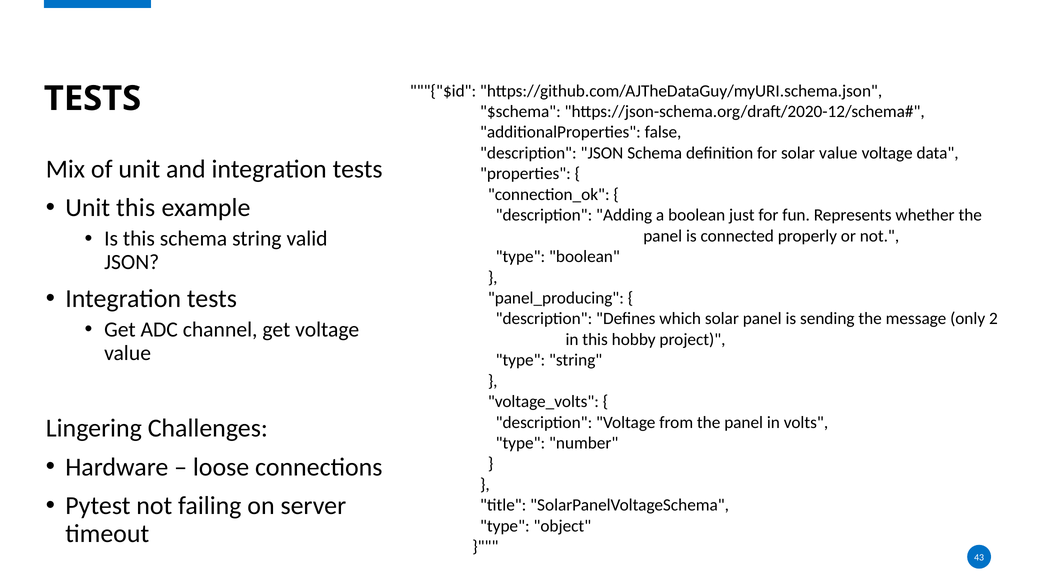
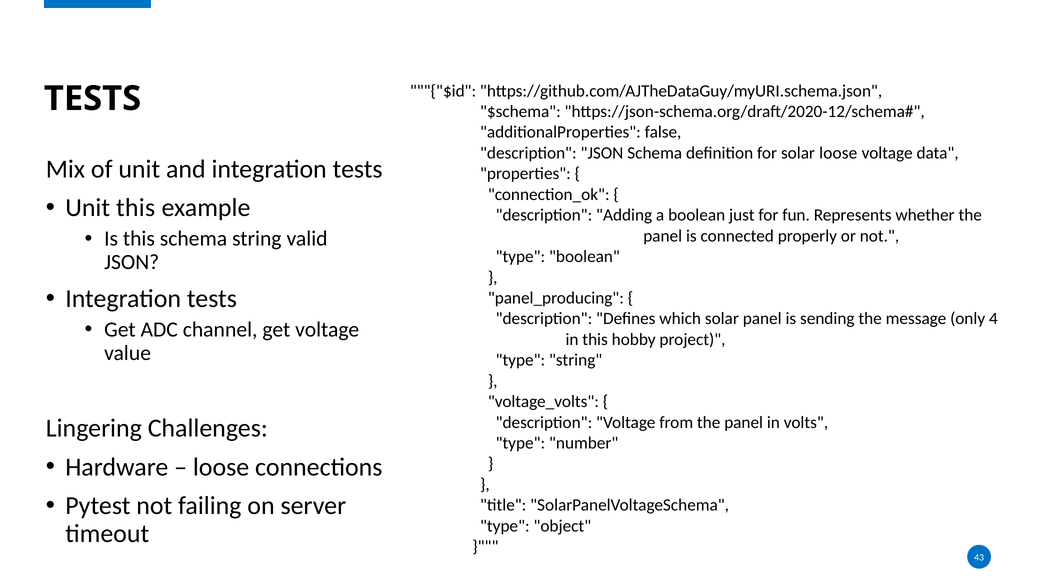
solar value: value -> loose
2: 2 -> 4
